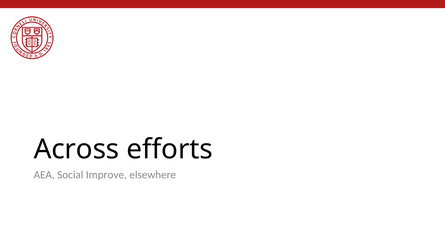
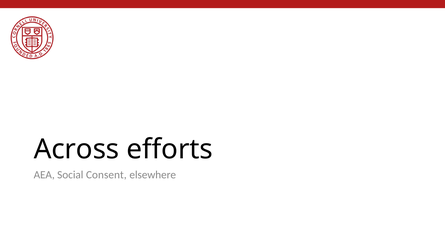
Improve: Improve -> Consent
